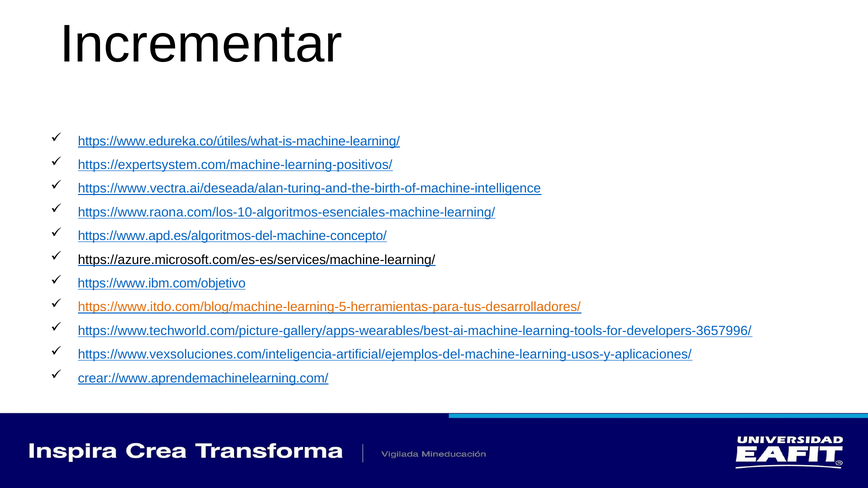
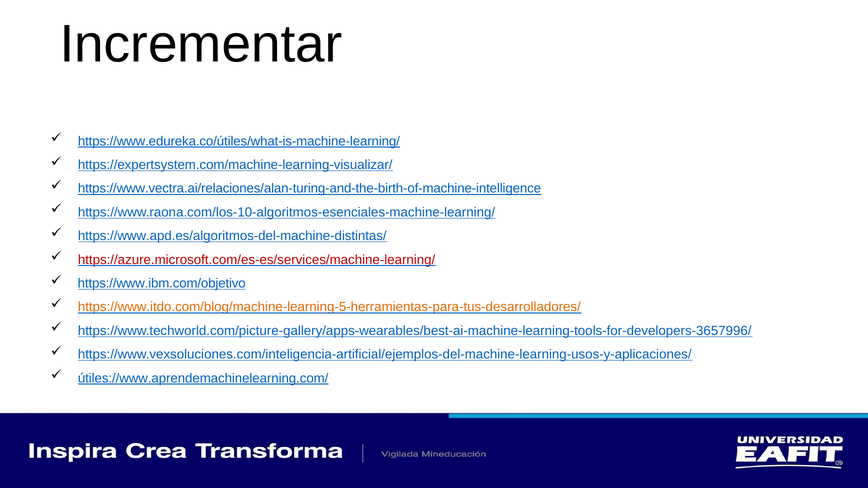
https://expertsystem.com/machine-learning-positivos/: https://expertsystem.com/machine-learning-positivos/ -> https://expertsystem.com/machine-learning-visualizar/
https://www.vectra.ai/deseada/alan-turing-and-the-birth-of-machine-intelligence: https://www.vectra.ai/deseada/alan-turing-and-the-birth-of-machine-intelligence -> https://www.vectra.ai/relaciones/alan-turing-and-the-birth-of-machine-intelligence
https://www.apd.es/algoritmos-del-machine-concepto/: https://www.apd.es/algoritmos-del-machine-concepto/ -> https://www.apd.es/algoritmos-del-machine-distintas/
https://azure.microsoft.com/es-es/services/machine-learning/ colour: black -> red
crear://www.aprendemachinelearning.com/: crear://www.aprendemachinelearning.com/ -> útiles://www.aprendemachinelearning.com/
